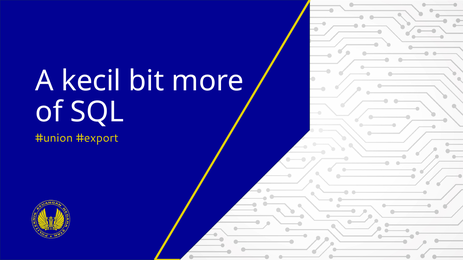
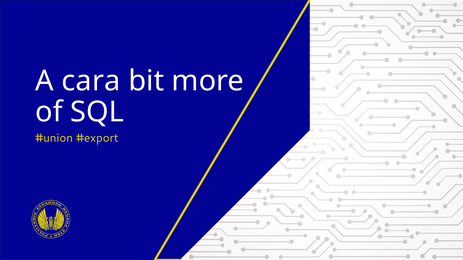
kecil: kecil -> cara
